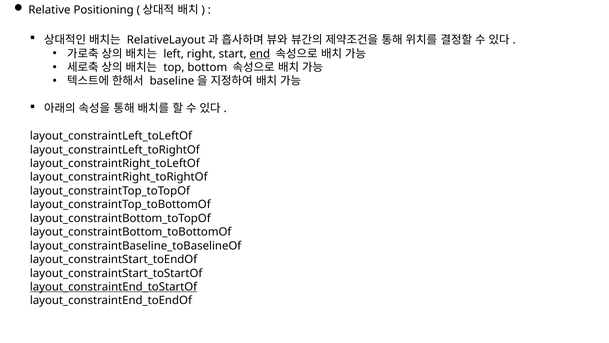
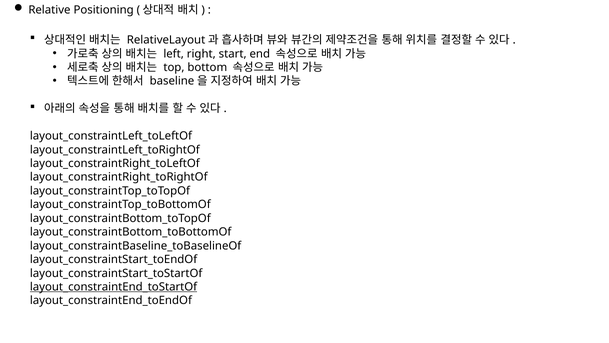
end underline: present -> none
